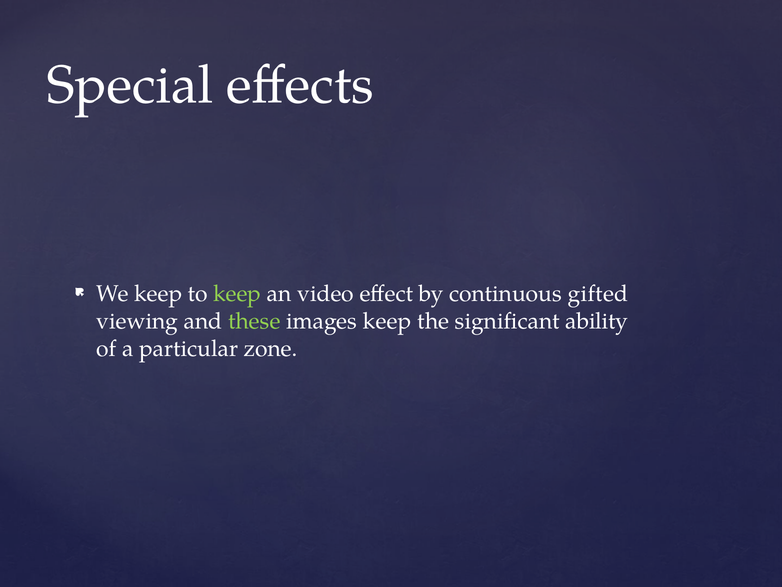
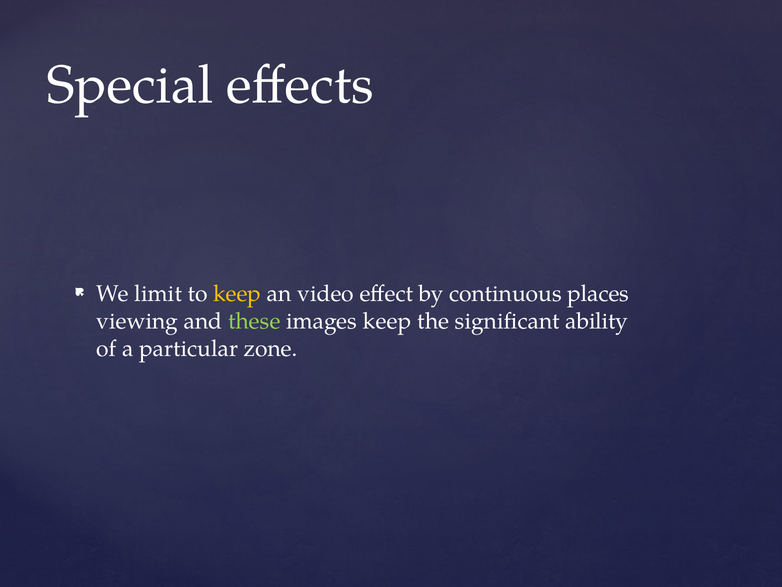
We keep: keep -> limit
keep at (237, 294) colour: light green -> yellow
gifted: gifted -> places
